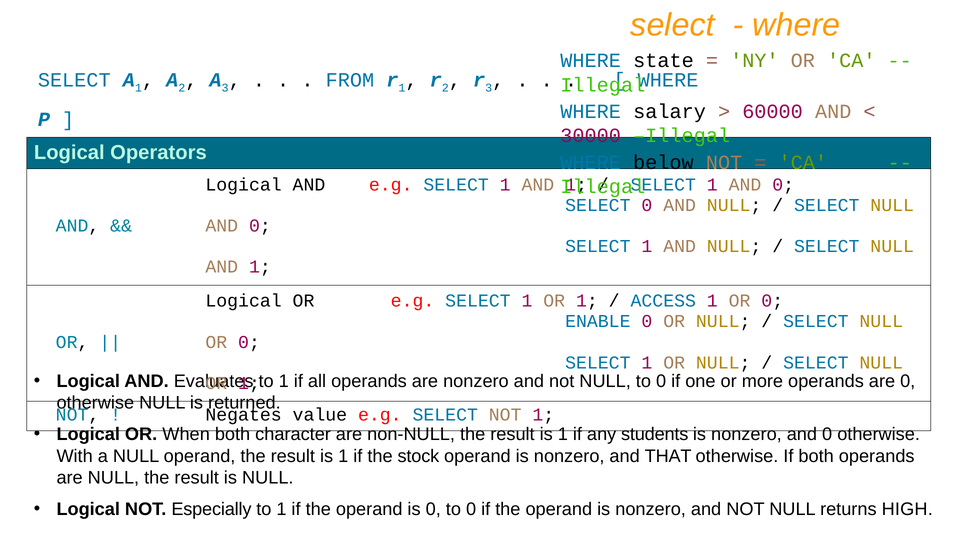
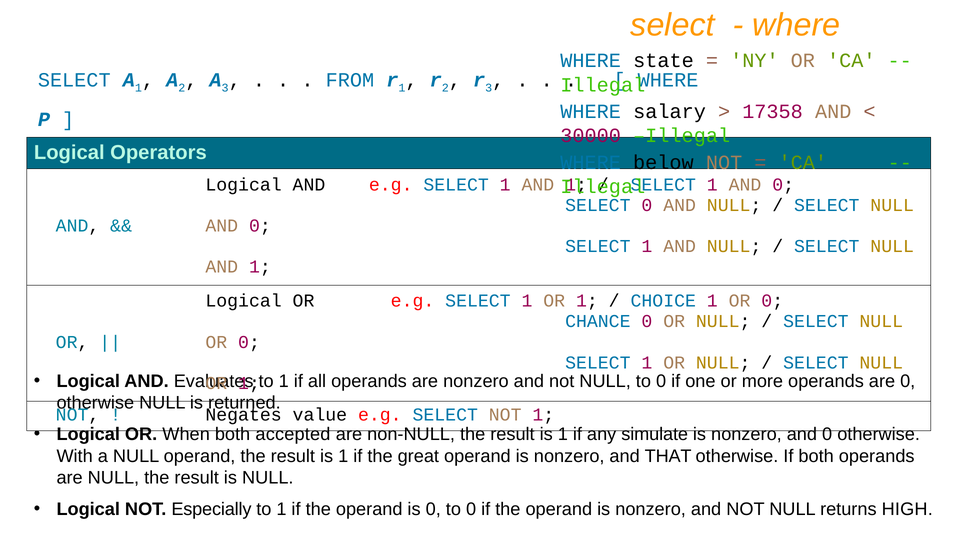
60000: 60000 -> 17358
ACCESS: ACCESS -> CHOICE
ENABLE: ENABLE -> CHANCE
character: character -> accepted
students: students -> simulate
stock: stock -> great
